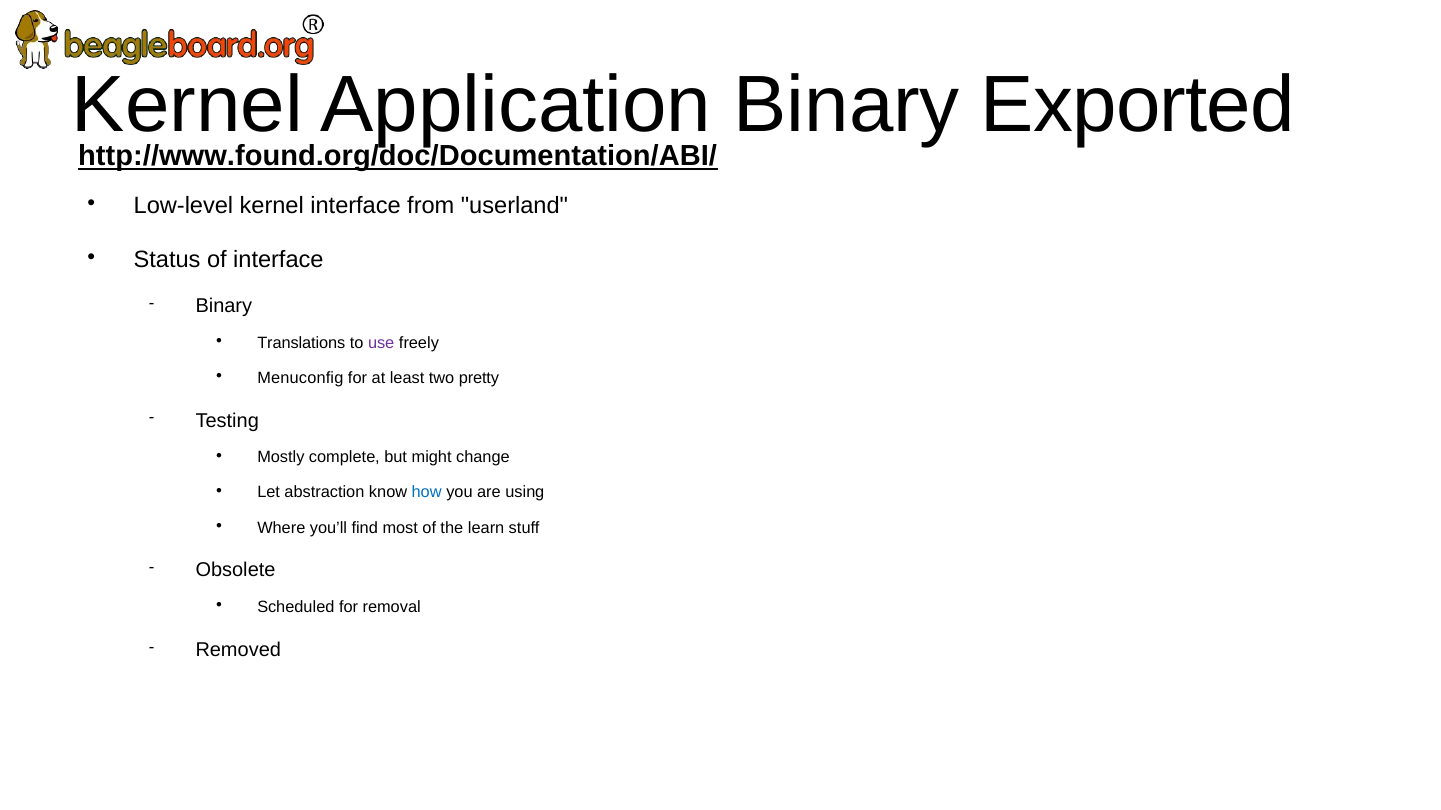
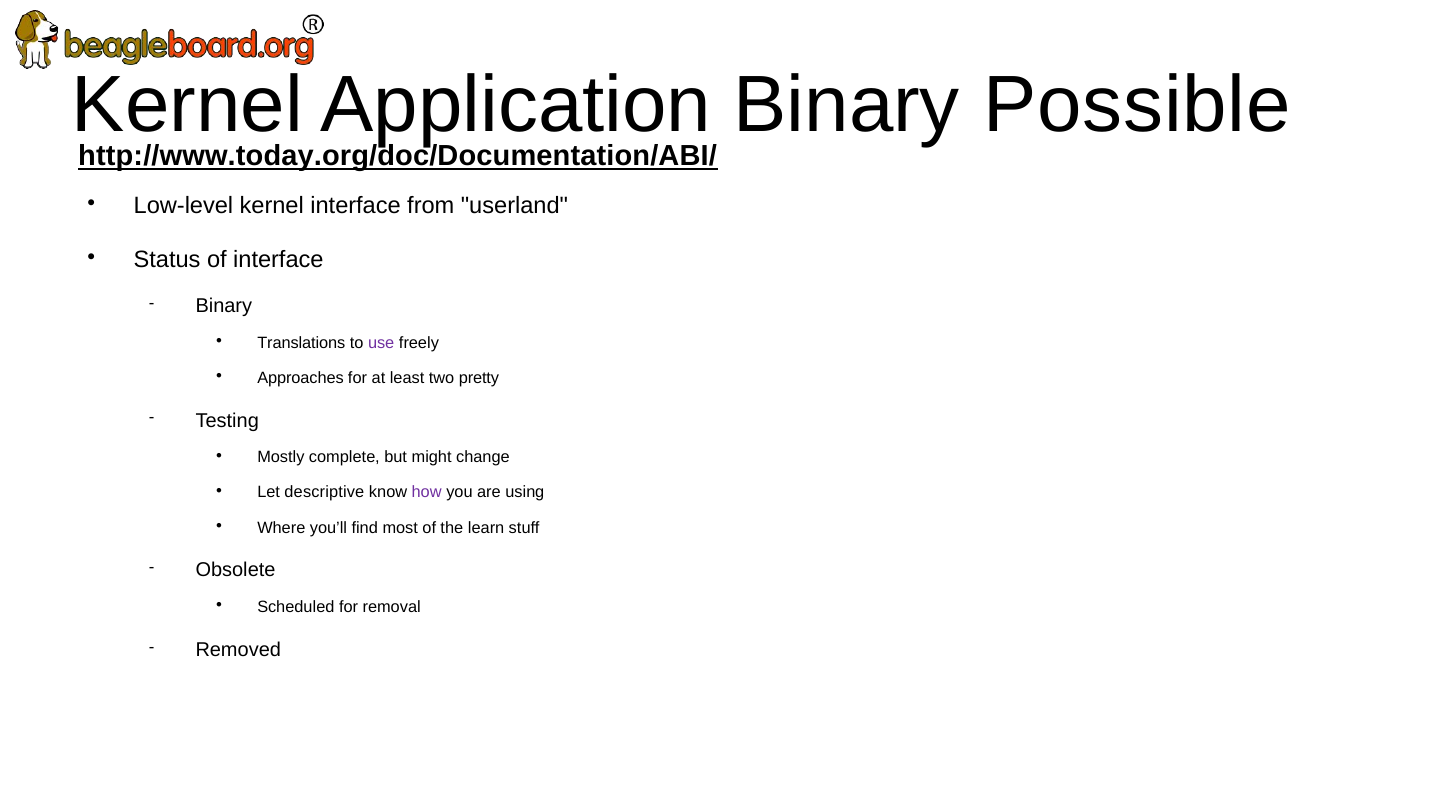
Exported: Exported -> Possible
http://www.found.org/doc/Documentation/ABI/: http://www.found.org/doc/Documentation/ABI/ -> http://www.today.org/doc/Documentation/ABI/
Menuconfig: Menuconfig -> Approaches
abstraction: abstraction -> descriptive
how colour: blue -> purple
